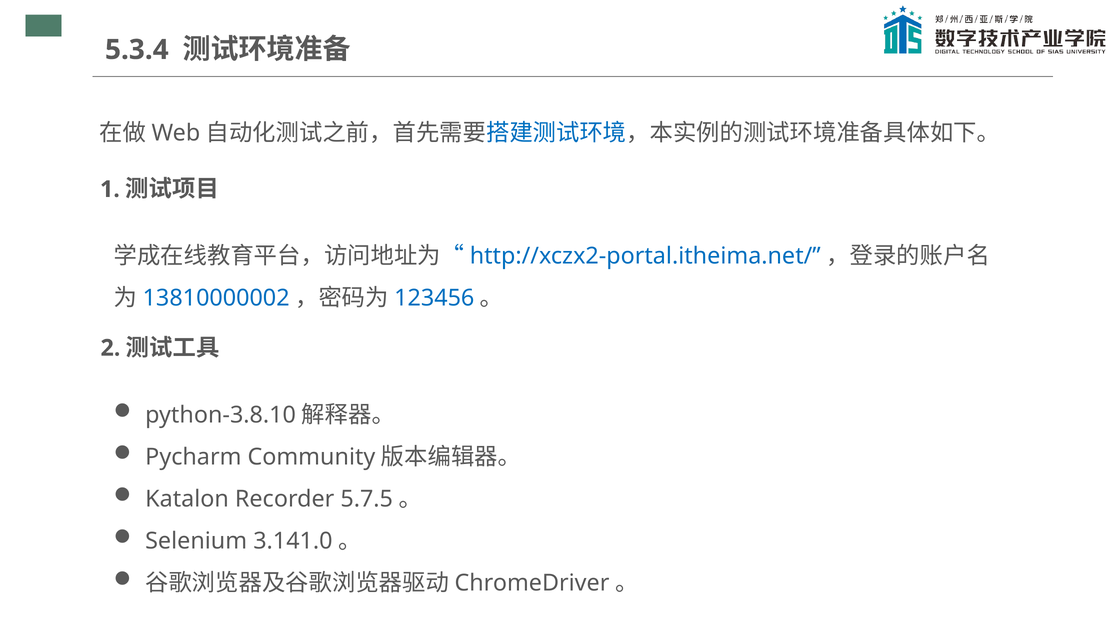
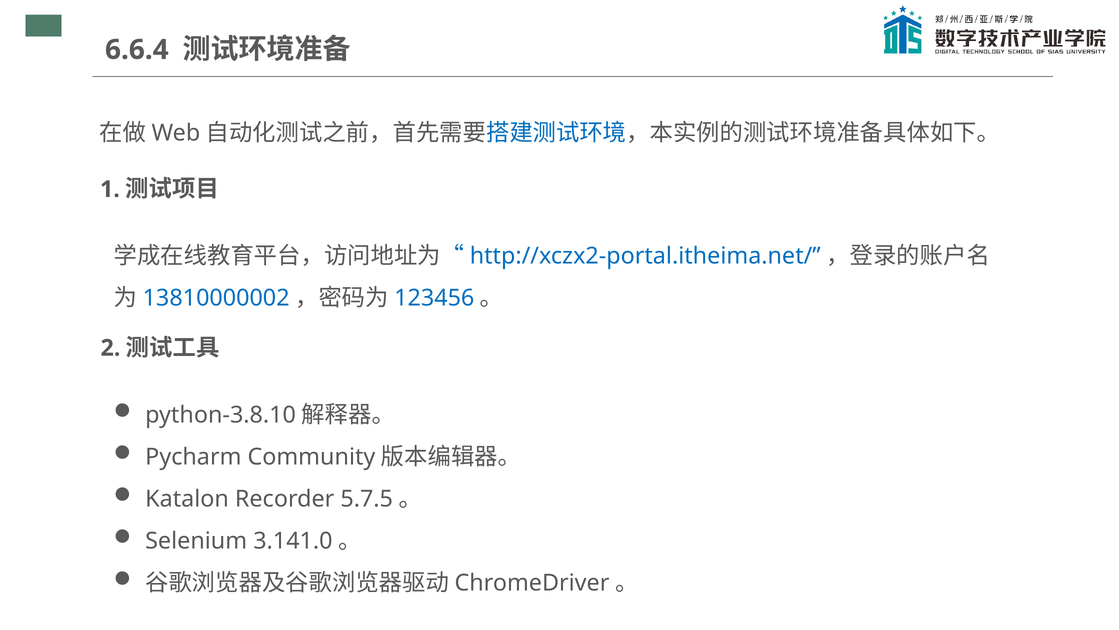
5.3.4: 5.3.4 -> 6.6.4
